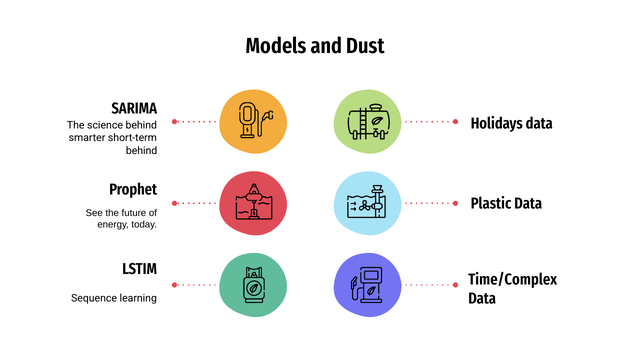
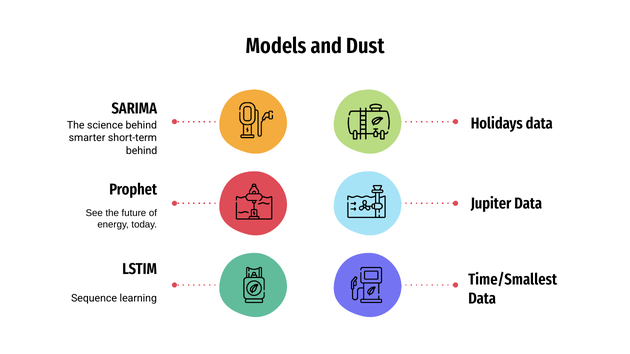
Plastic: Plastic -> Jupiter
Time/Complex: Time/Complex -> Time/Smallest
